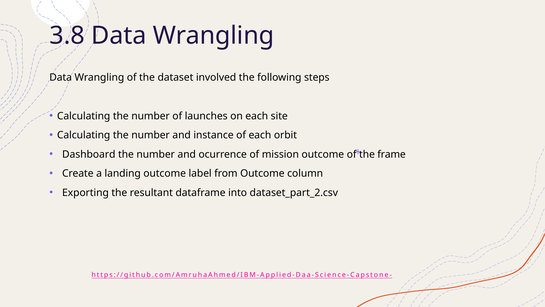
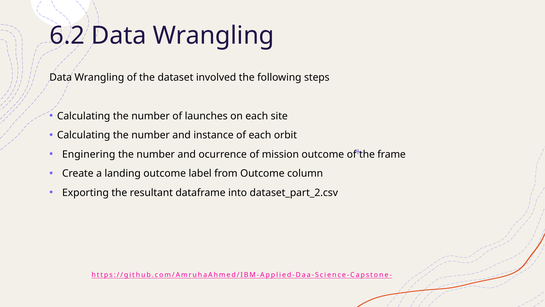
3.8: 3.8 -> 6.2
Dashboard: Dashboard -> Enginering
